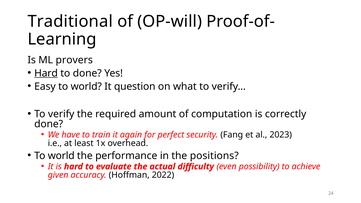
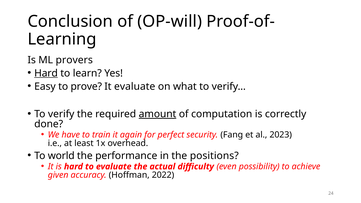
Traditional: Traditional -> Conclusion
to done: done -> learn
Easy to world: world -> prove
It question: question -> evaluate
amount underline: none -> present
